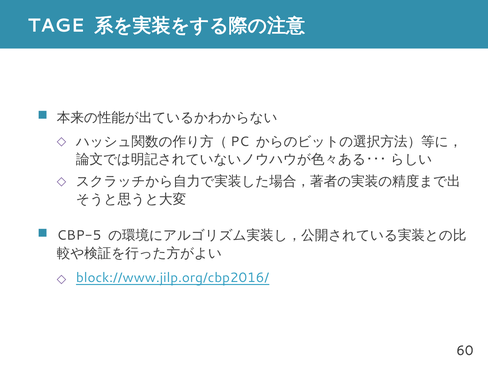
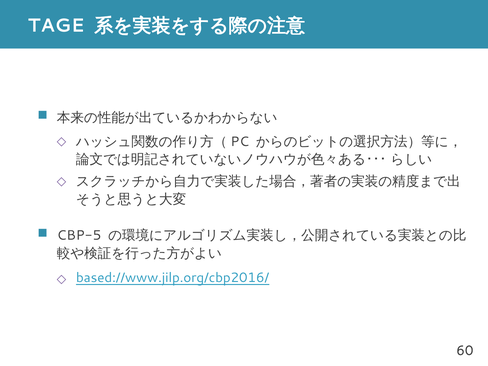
block://www.jilp.org/cbp2016/: block://www.jilp.org/cbp2016/ -> based://www.jilp.org/cbp2016/
